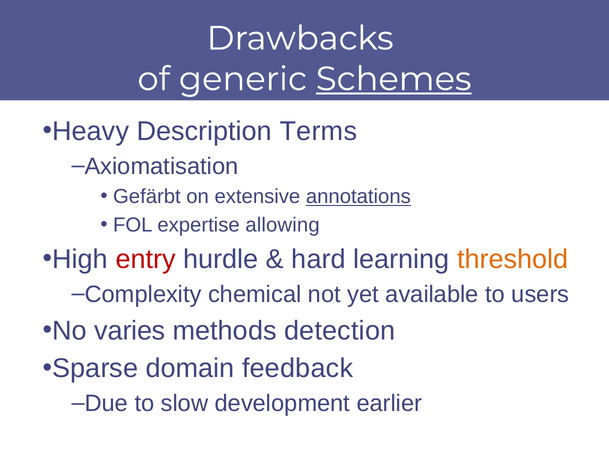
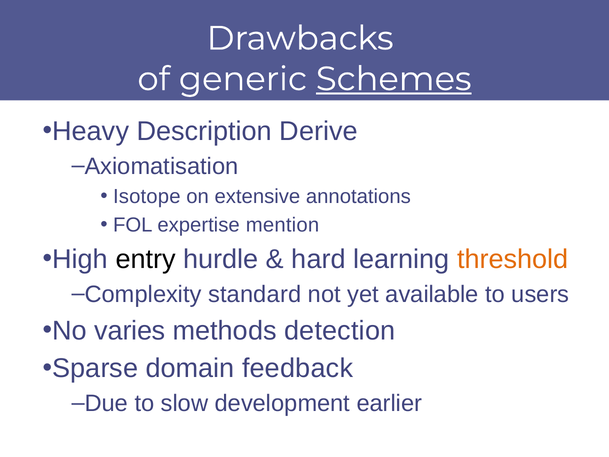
Terms: Terms -> Derive
Gefärbt: Gefärbt -> Isotope
annotations underline: present -> none
allowing: allowing -> mention
entry colour: red -> black
chemical: chemical -> standard
